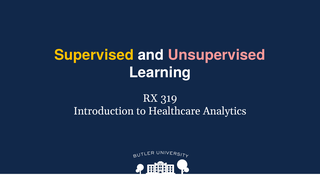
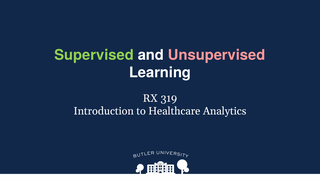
Supervised colour: yellow -> light green
